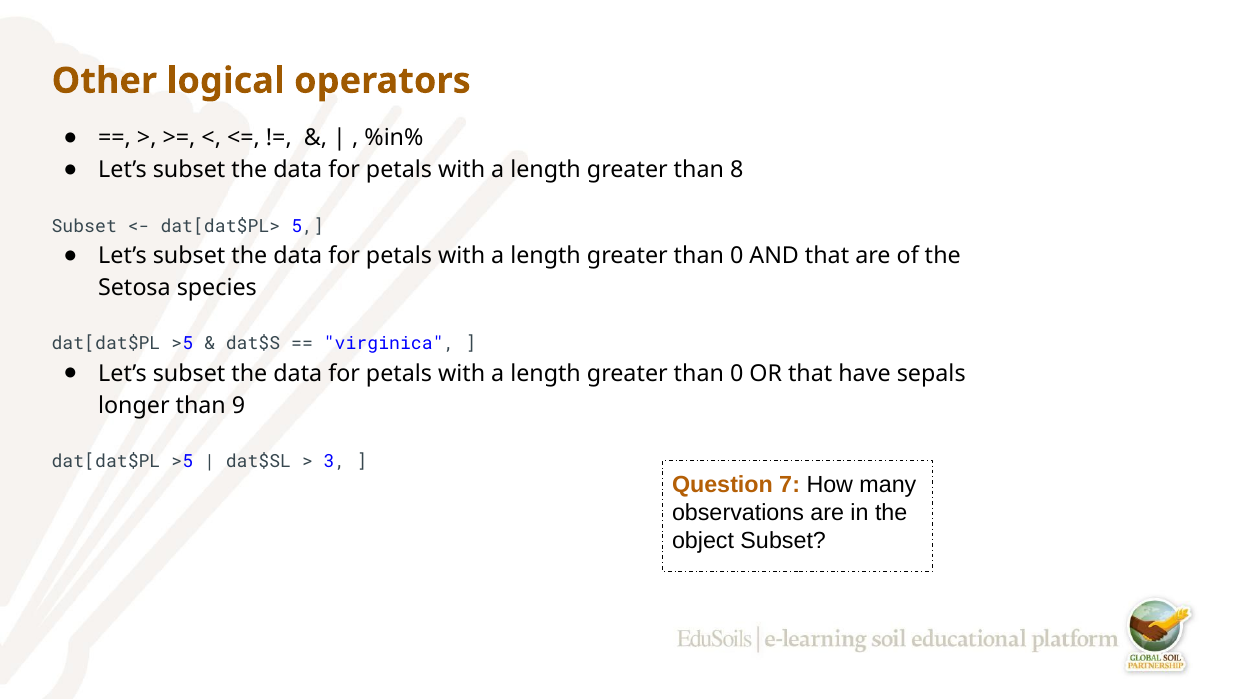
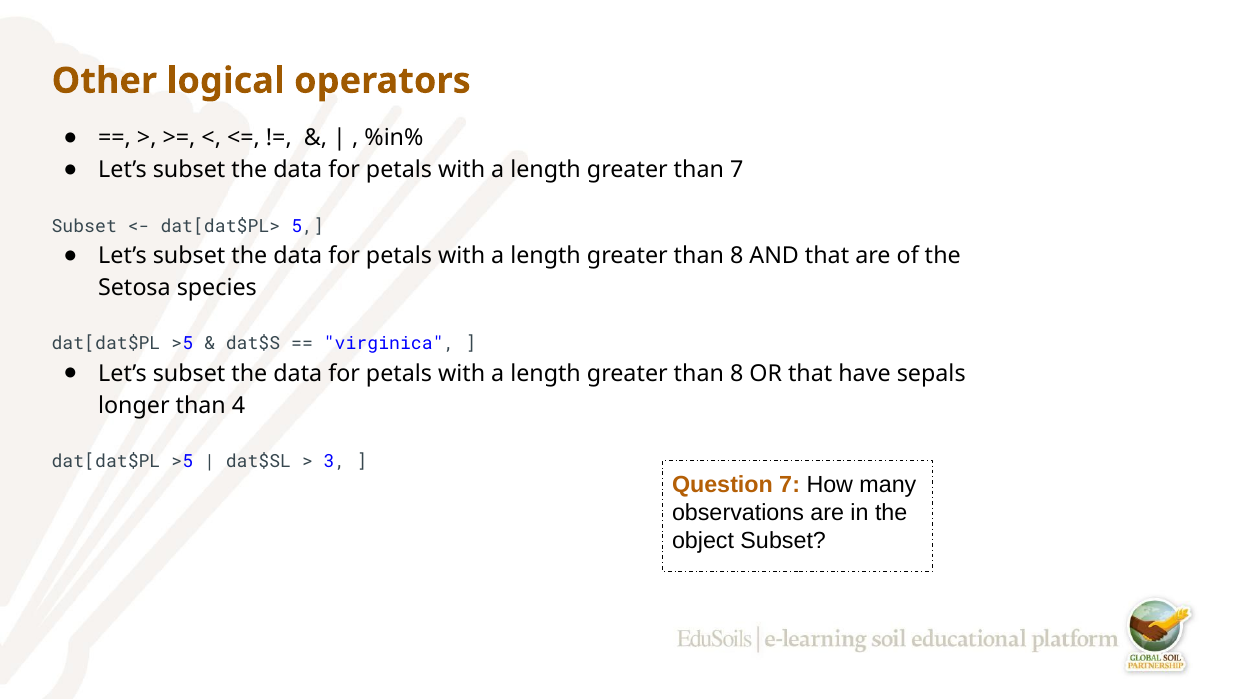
than 8: 8 -> 7
0 at (737, 256): 0 -> 8
0 at (737, 373): 0 -> 8
9: 9 -> 4
